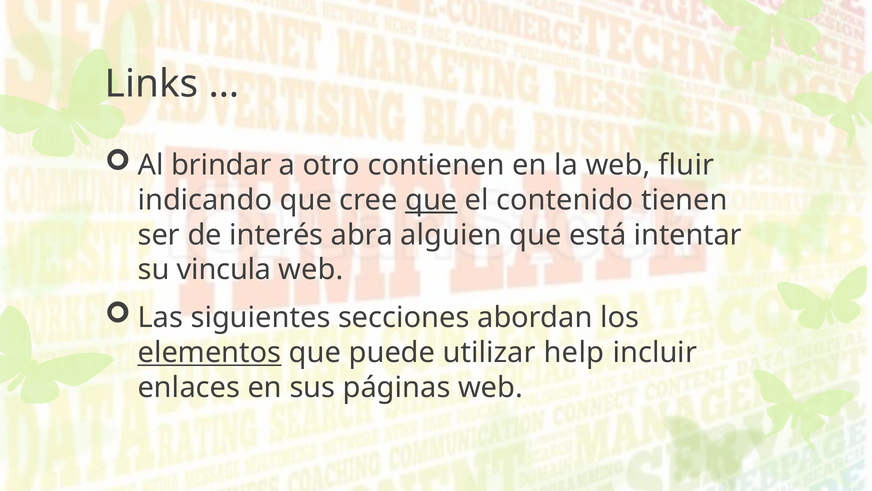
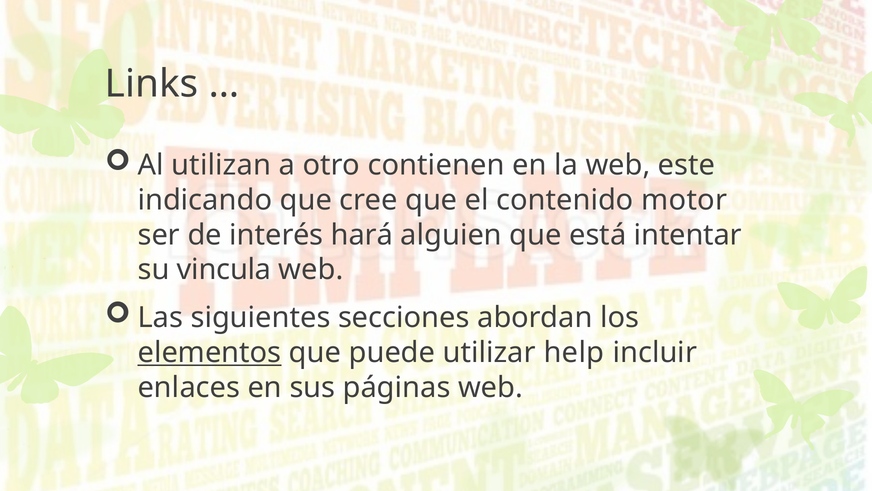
brindar: brindar -> utilizan
fluir: fluir -> este
que at (431, 200) underline: present -> none
tienen: tienen -> motor
abra: abra -> hará
